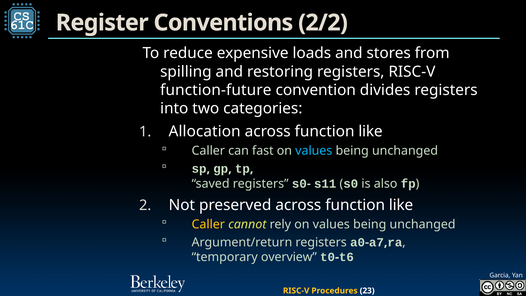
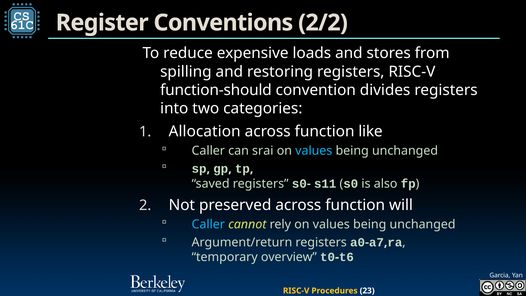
function-future: function-future -> function-should
fast: fast -> srai
preserved across function like: like -> will
Caller at (208, 224) colour: yellow -> light blue
